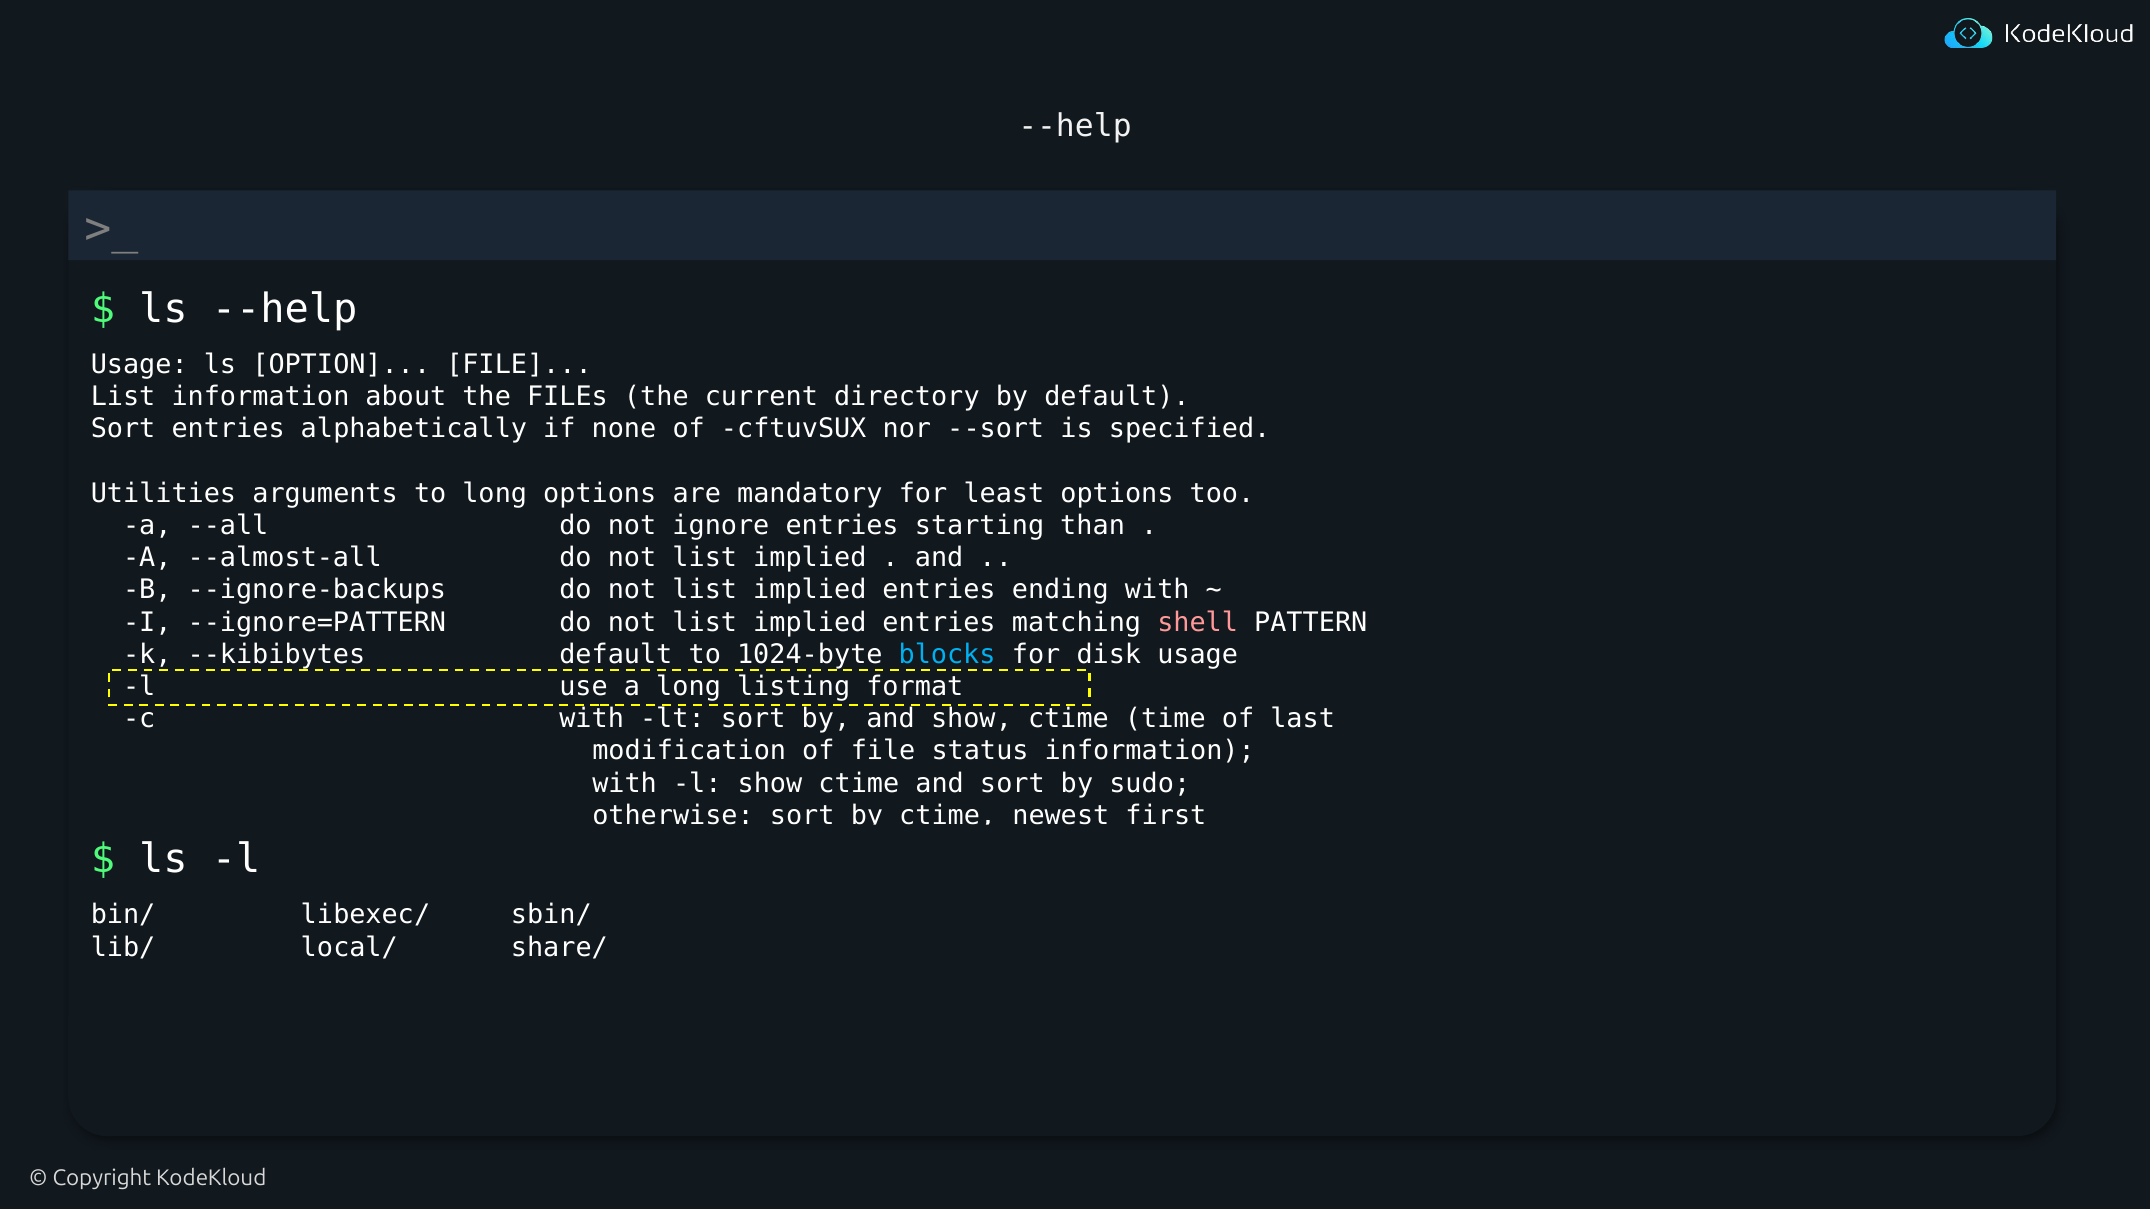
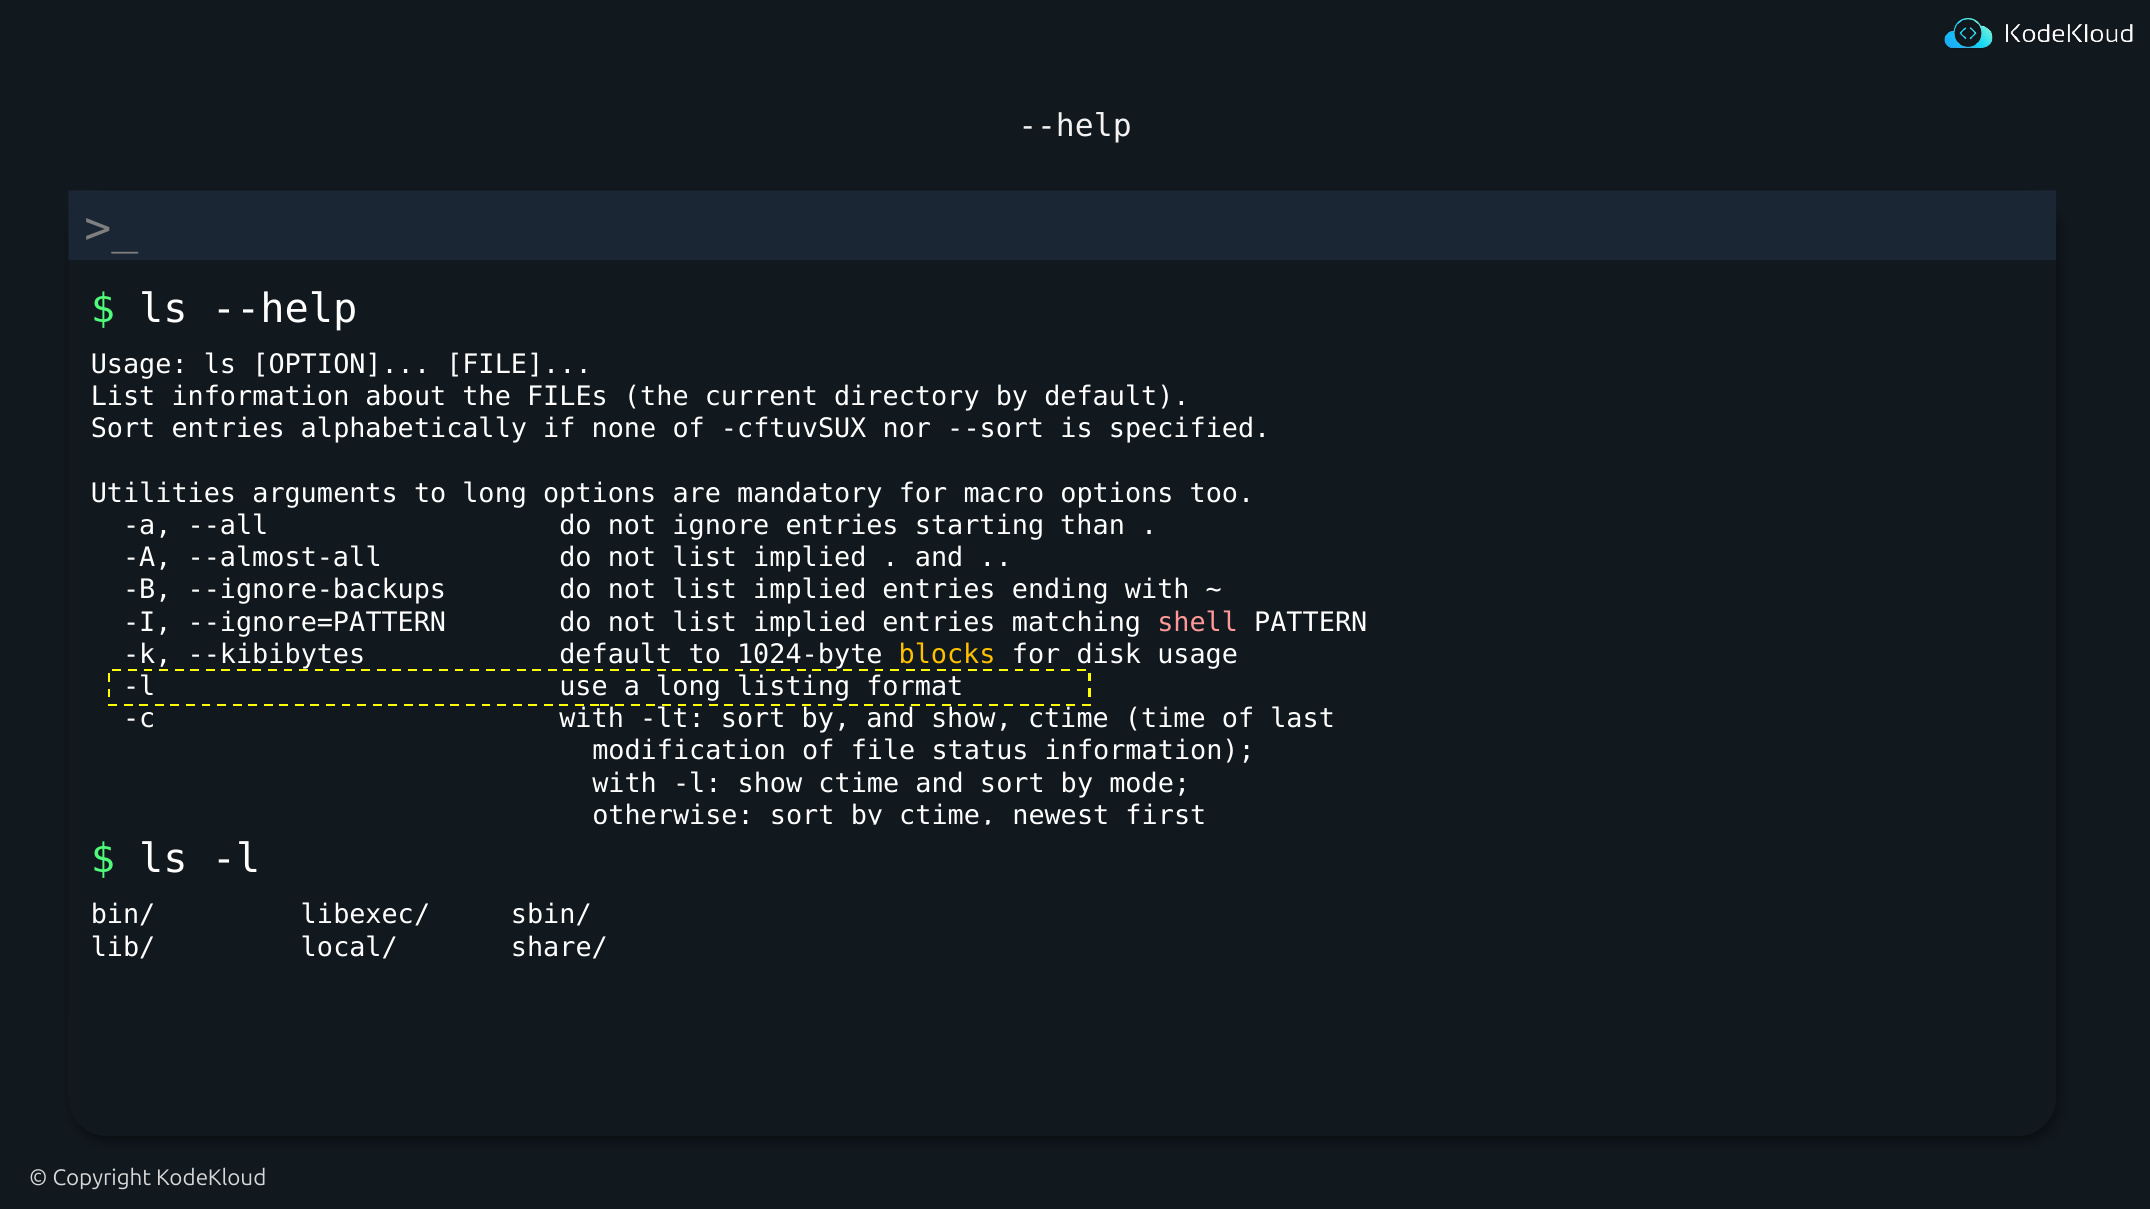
least: least -> macro
blocks colour: light blue -> yellow
sudo: sudo -> mode
